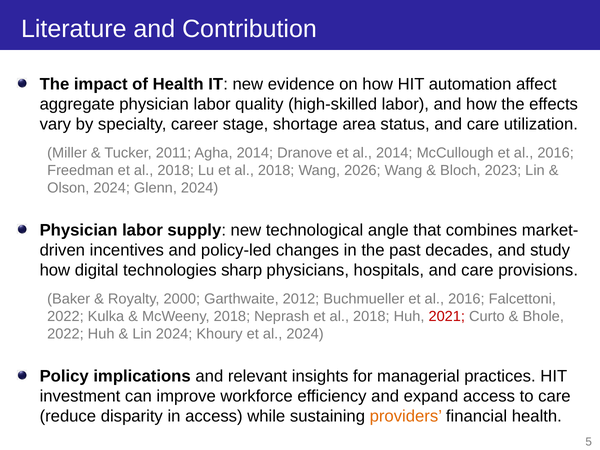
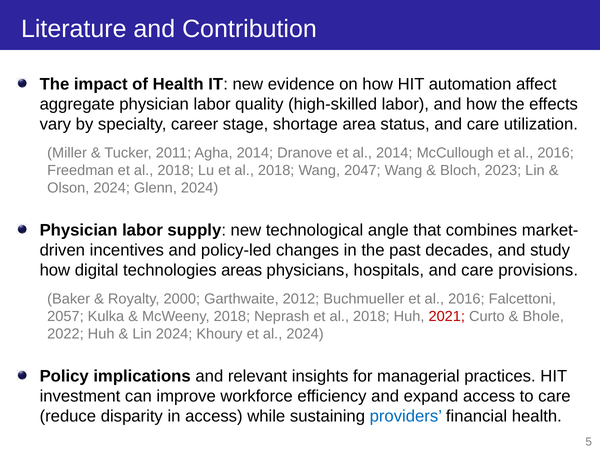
2026: 2026 -> 2047
sharp: sharp -> areas
2022 at (65, 316): 2022 -> 2057
providers colour: orange -> blue
